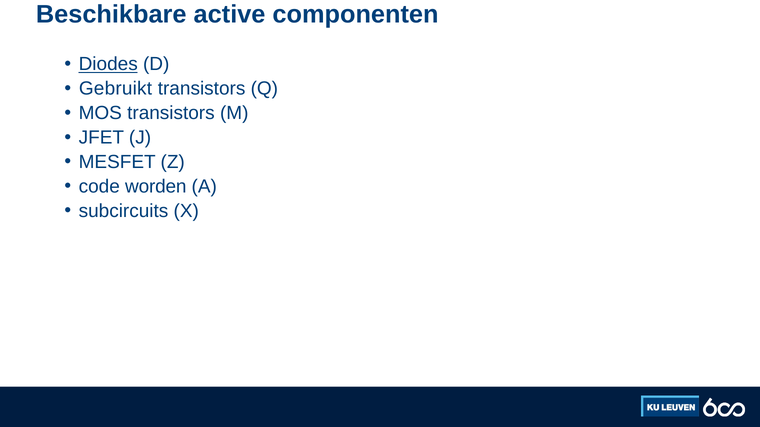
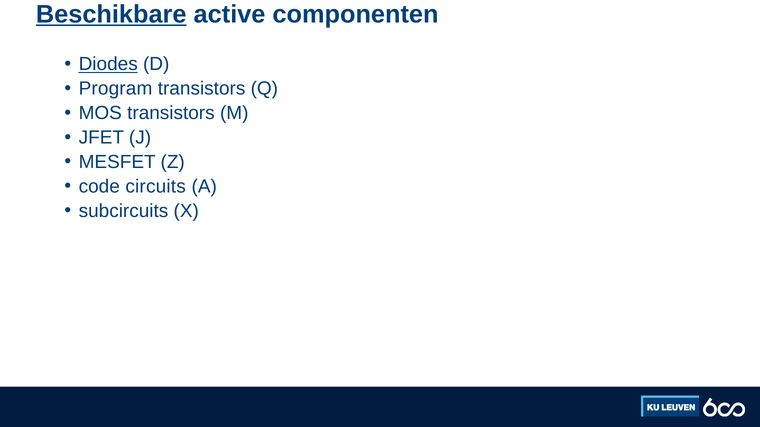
Beschikbare underline: none -> present
Gebruikt: Gebruikt -> Program
worden: worden -> circuits
